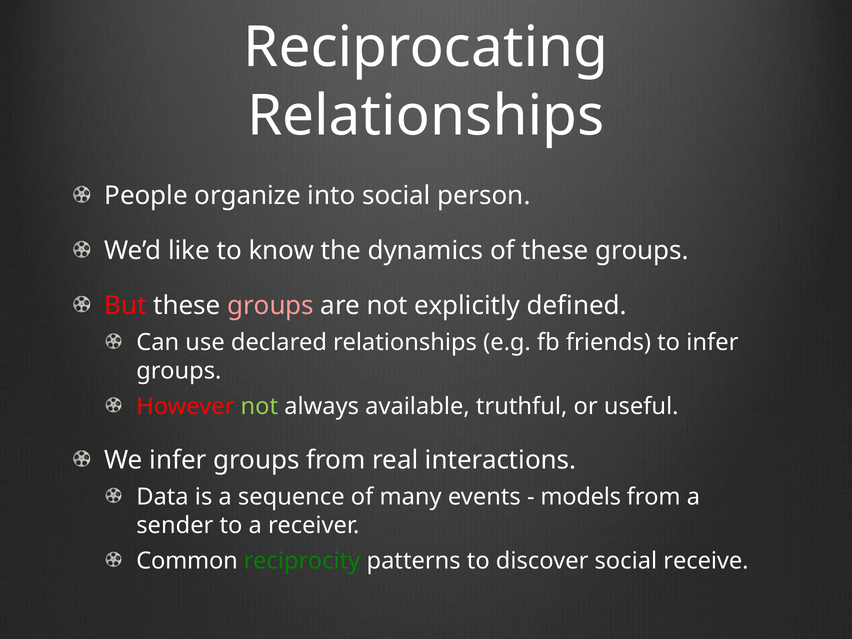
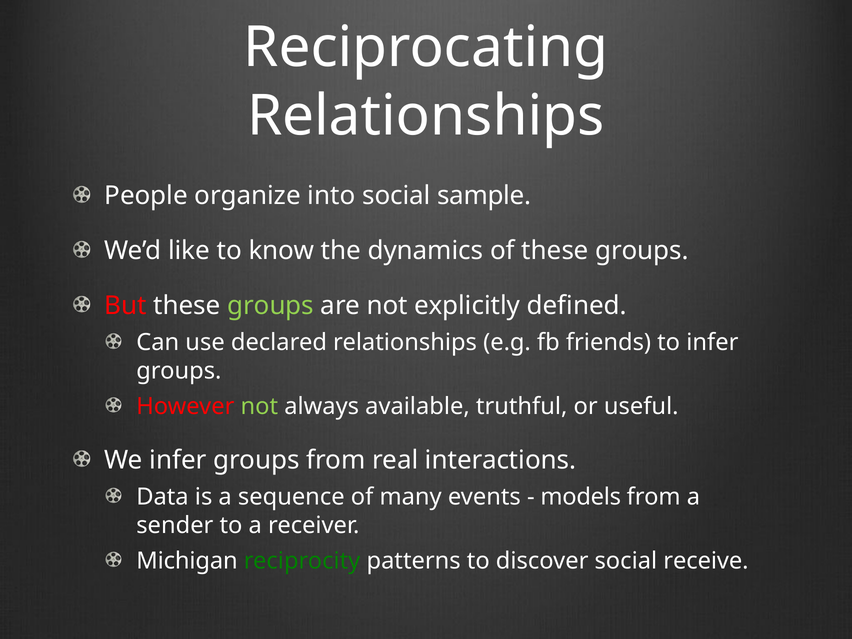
person: person -> sample
groups at (271, 306) colour: pink -> light green
Common: Common -> Michigan
